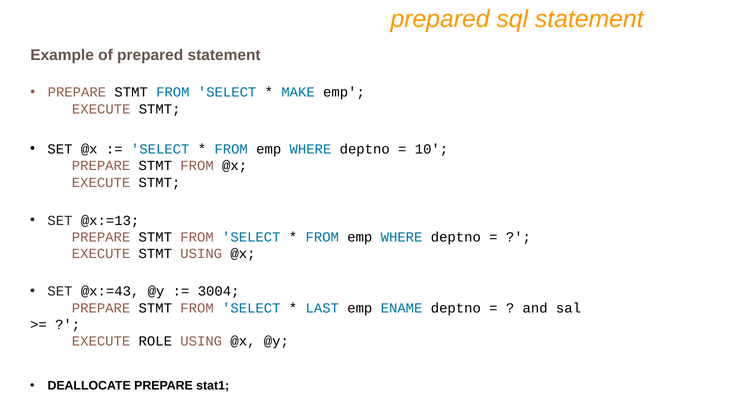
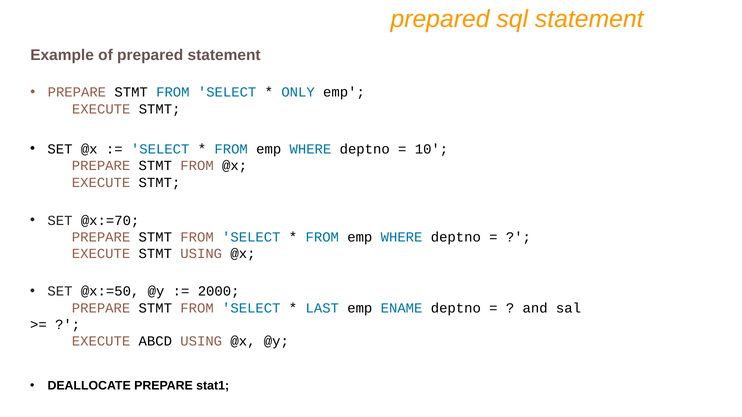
MAKE: MAKE -> ONLY
@x:=13: @x:=13 -> @x:=70
@x:=43: @x:=43 -> @x:=50
3004: 3004 -> 2000
ROLE: ROLE -> ABCD
